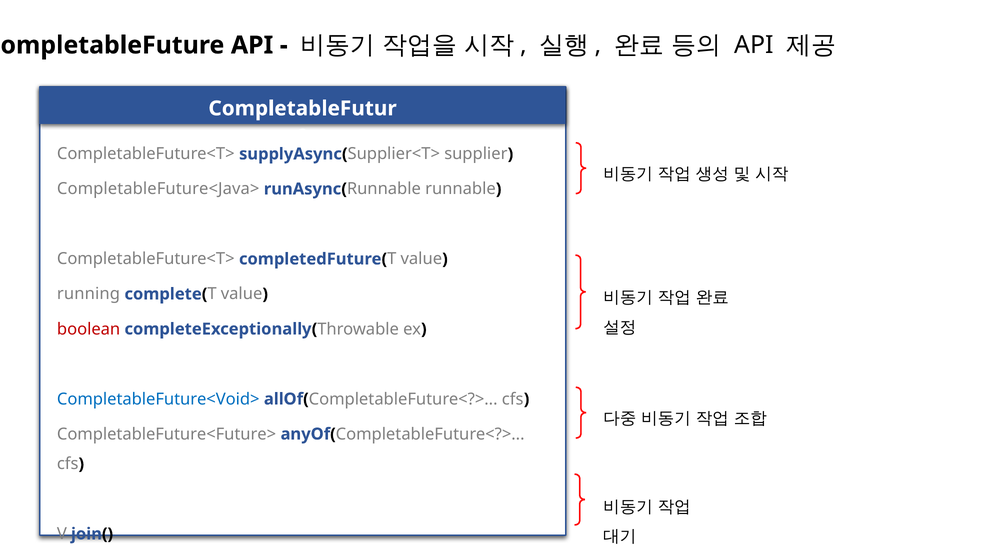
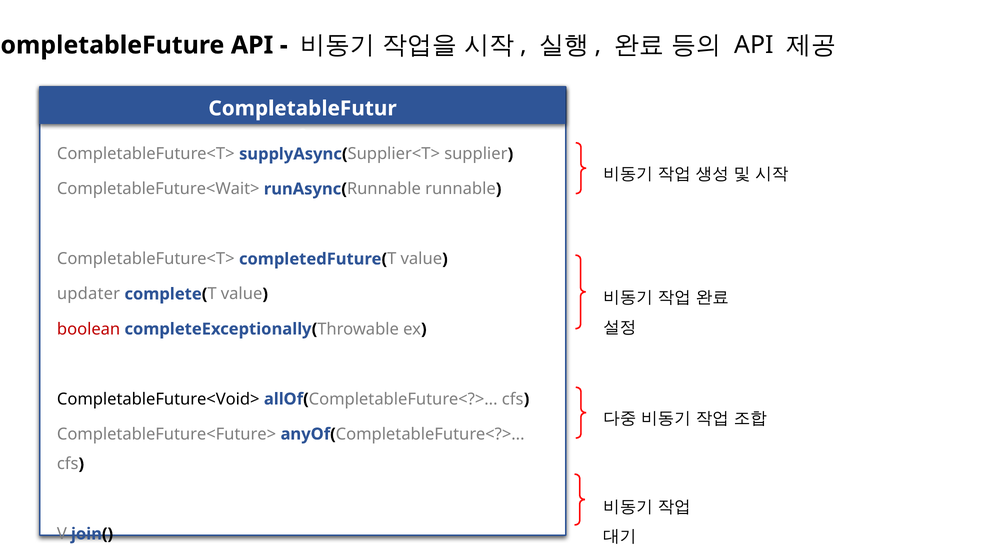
CompletableFuture<Java>: CompletableFuture<Java> -> CompletableFuture<Wait>
running: running -> updater
CompletableFuture<Void> colour: blue -> black
